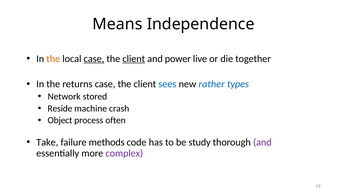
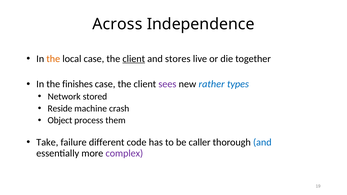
Means: Means -> Across
case at (94, 59) underline: present -> none
power: power -> stores
returns: returns -> finishes
sees colour: blue -> purple
often: often -> them
methods: methods -> different
study: study -> caller
and at (262, 142) colour: purple -> blue
